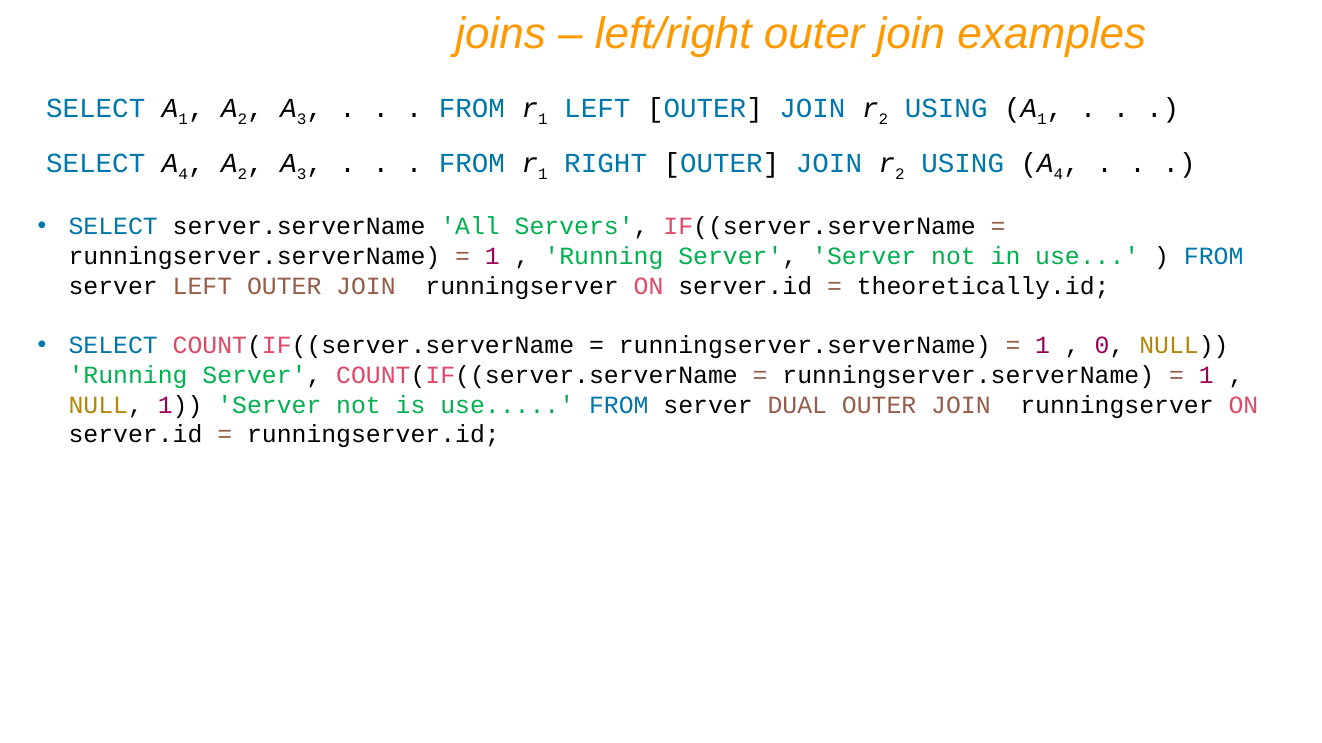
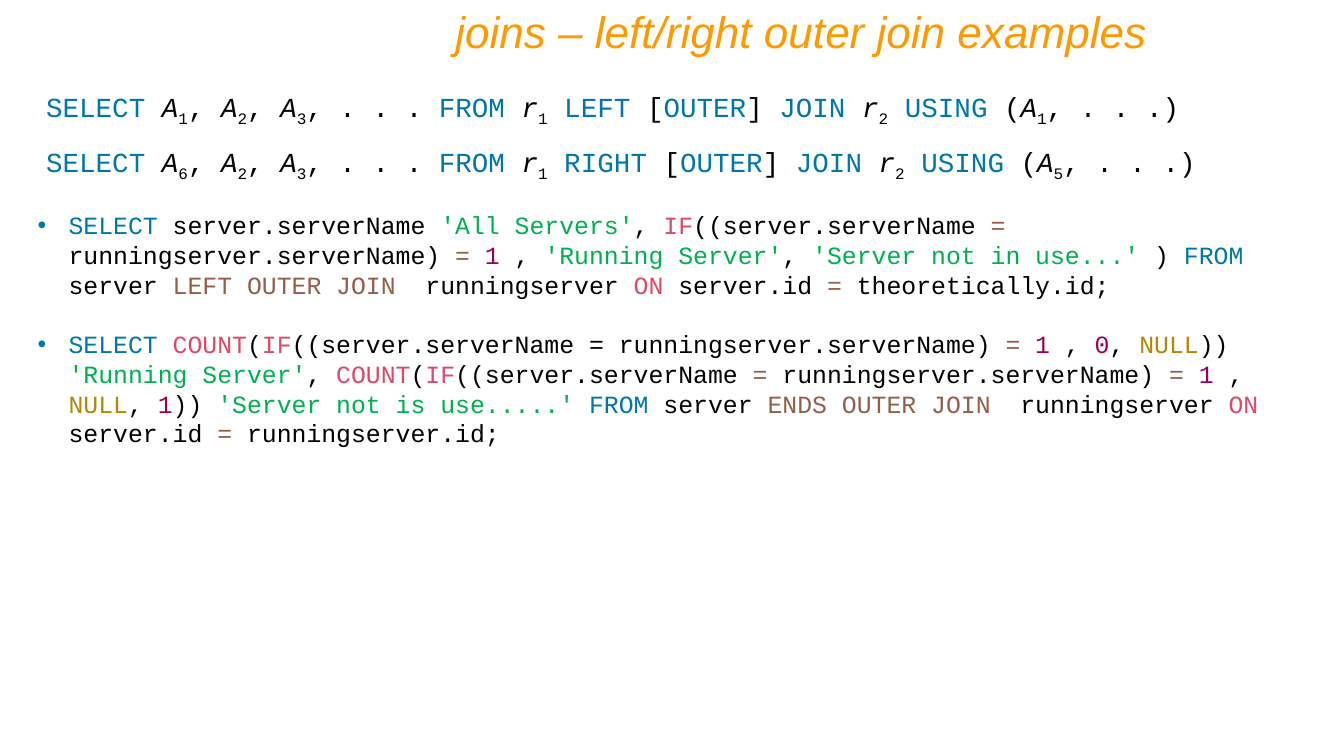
4 at (183, 174): 4 -> 6
4 at (1058, 174): 4 -> 5
DUAL: DUAL -> ENDS
